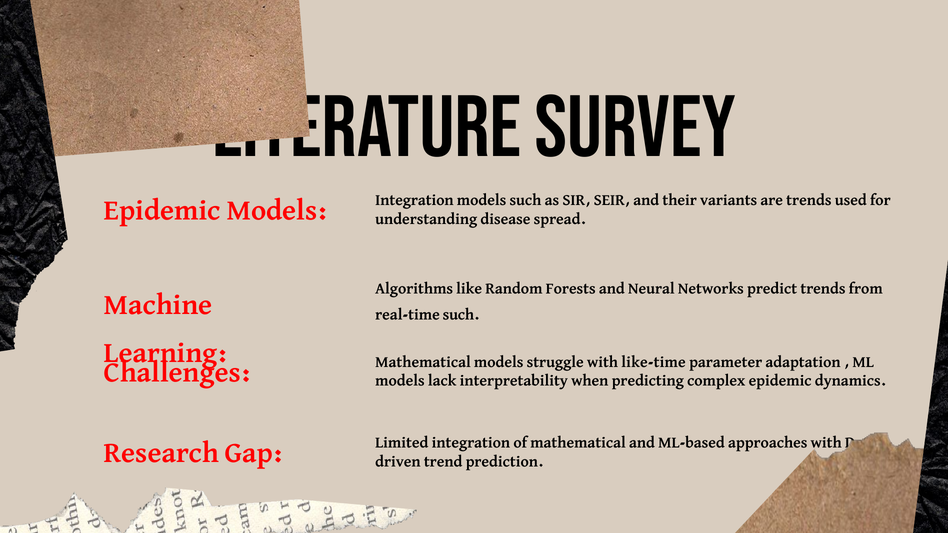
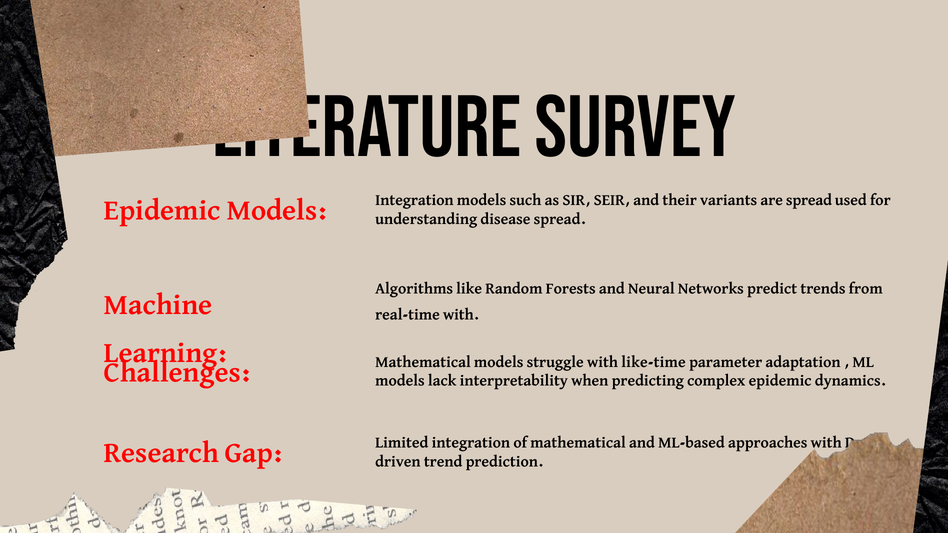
are trends: trends -> spread
real-time such: such -> with
